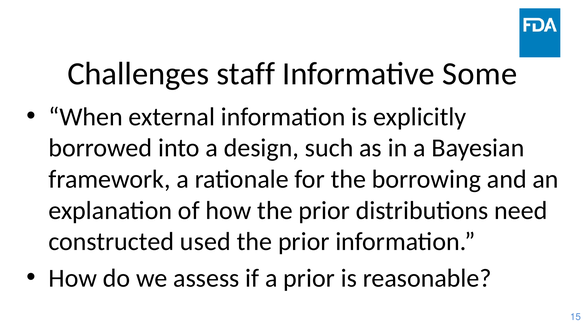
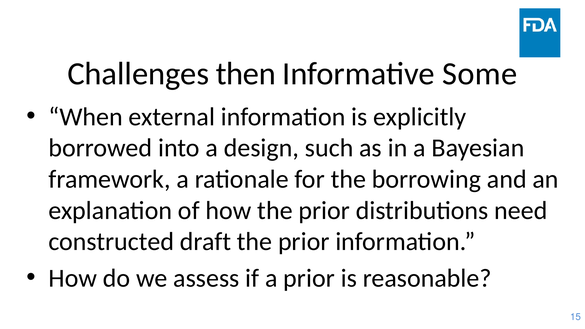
staff: staff -> then
used: used -> draft
